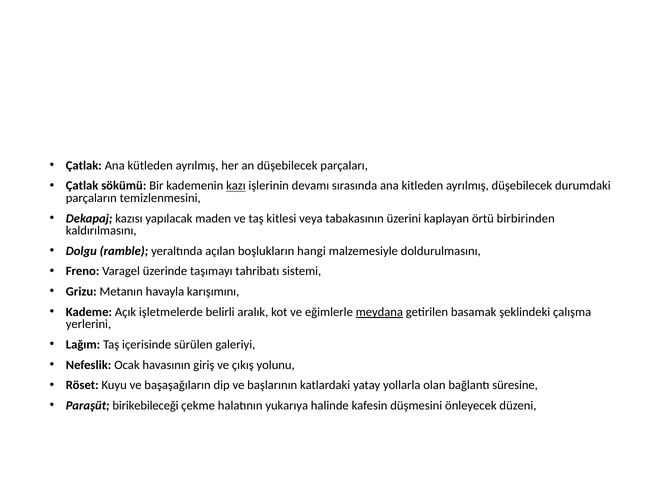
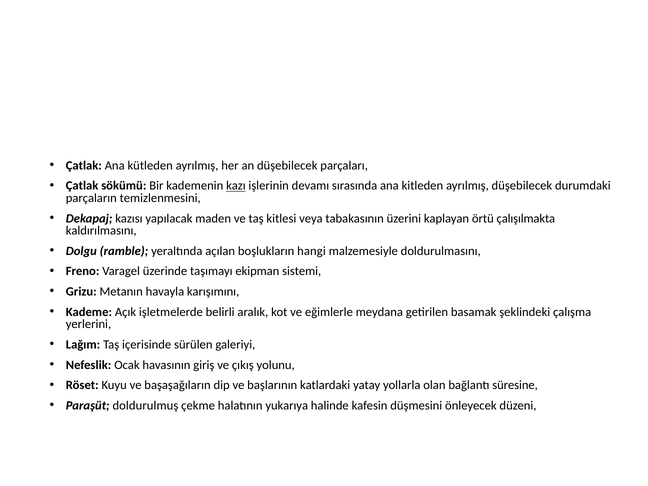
birbirinden: birbirinden -> çalışılmakta
tahribatı: tahribatı -> ekipman
meydana underline: present -> none
birikebileceği: birikebileceği -> doldurulmuş
